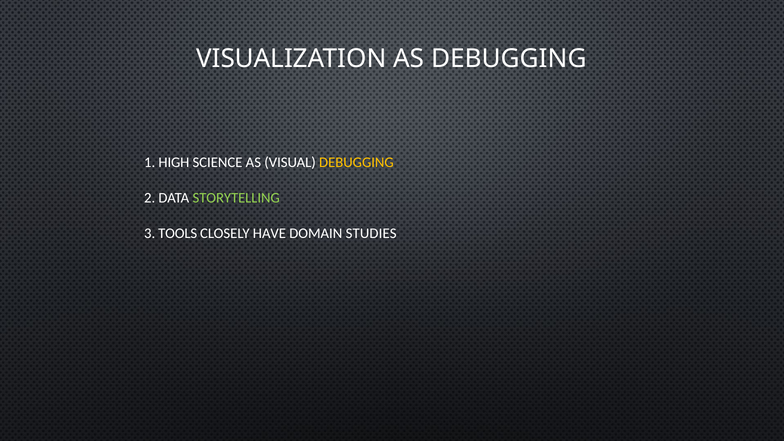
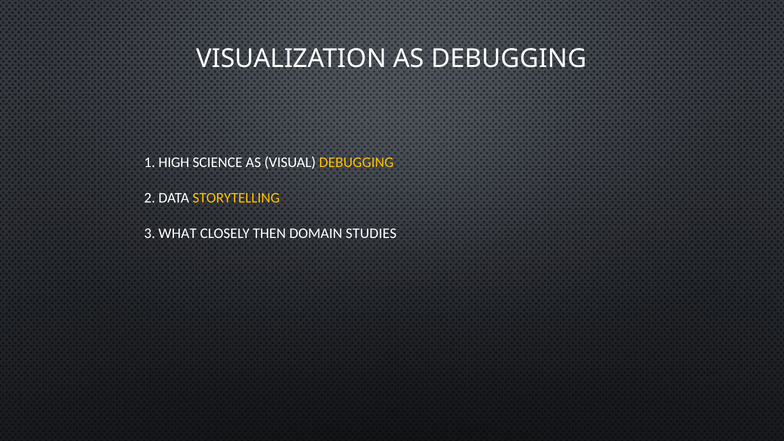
STORYTELLING colour: light green -> yellow
TOOLS: TOOLS -> WHAT
HAVE: HAVE -> THEN
